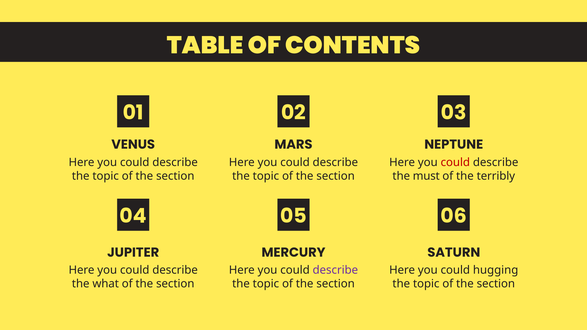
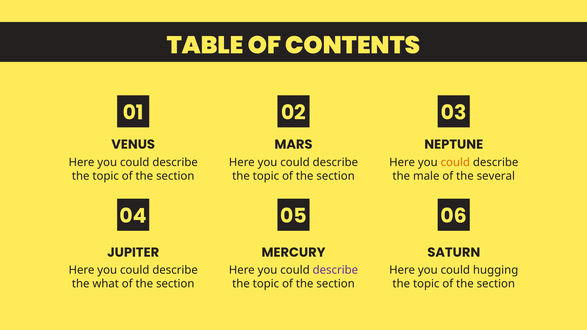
could at (455, 162) colour: red -> orange
must: must -> male
terribly: terribly -> several
